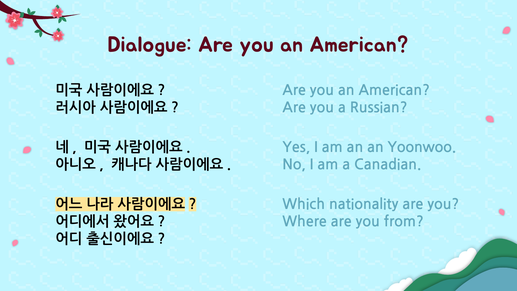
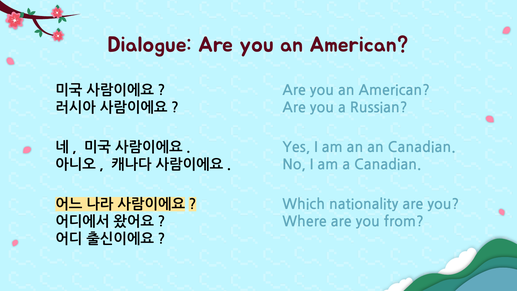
an Yoonwoo: Yoonwoo -> Canadian
